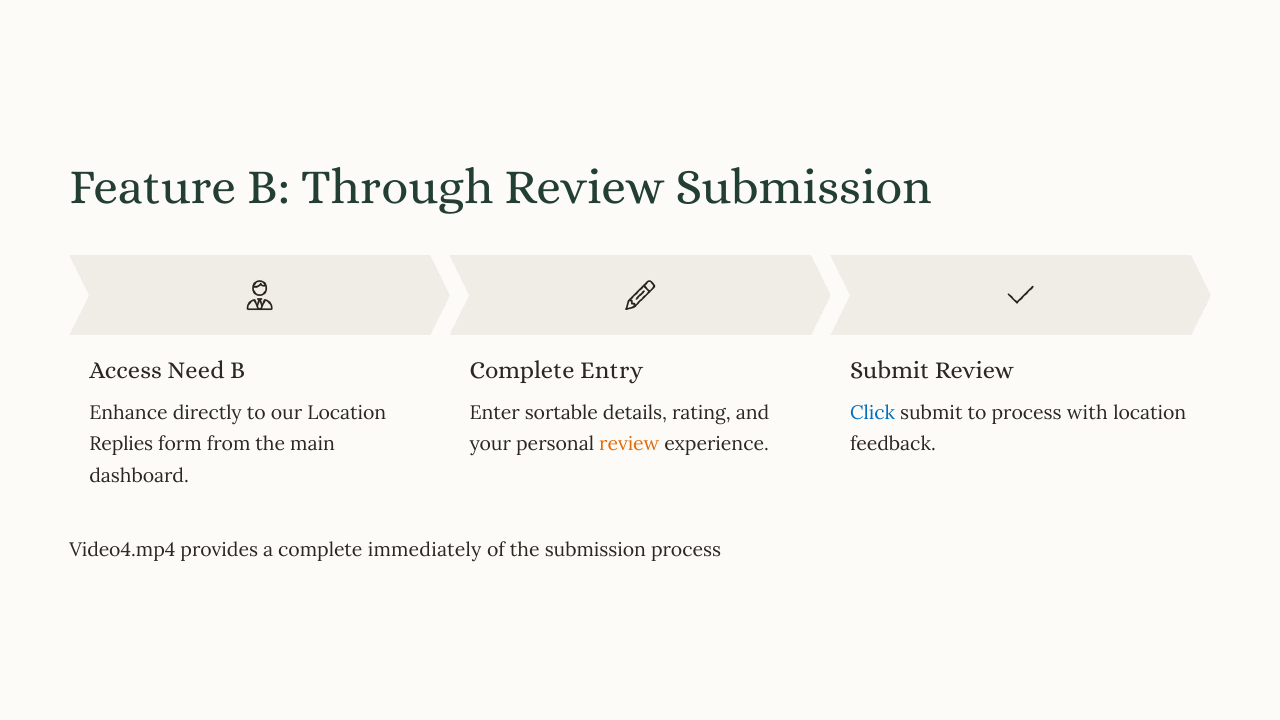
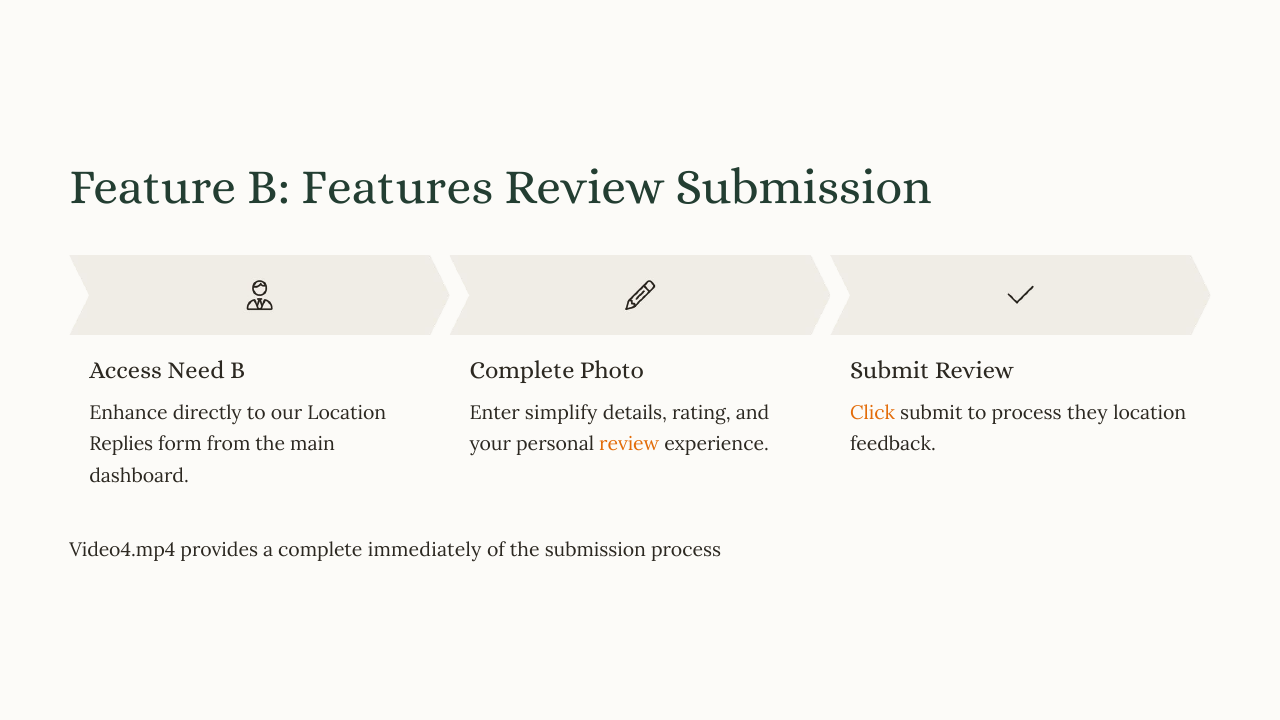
Through: Through -> Features
Entry: Entry -> Photo
sortable: sortable -> simplify
Click colour: blue -> orange
with: with -> they
